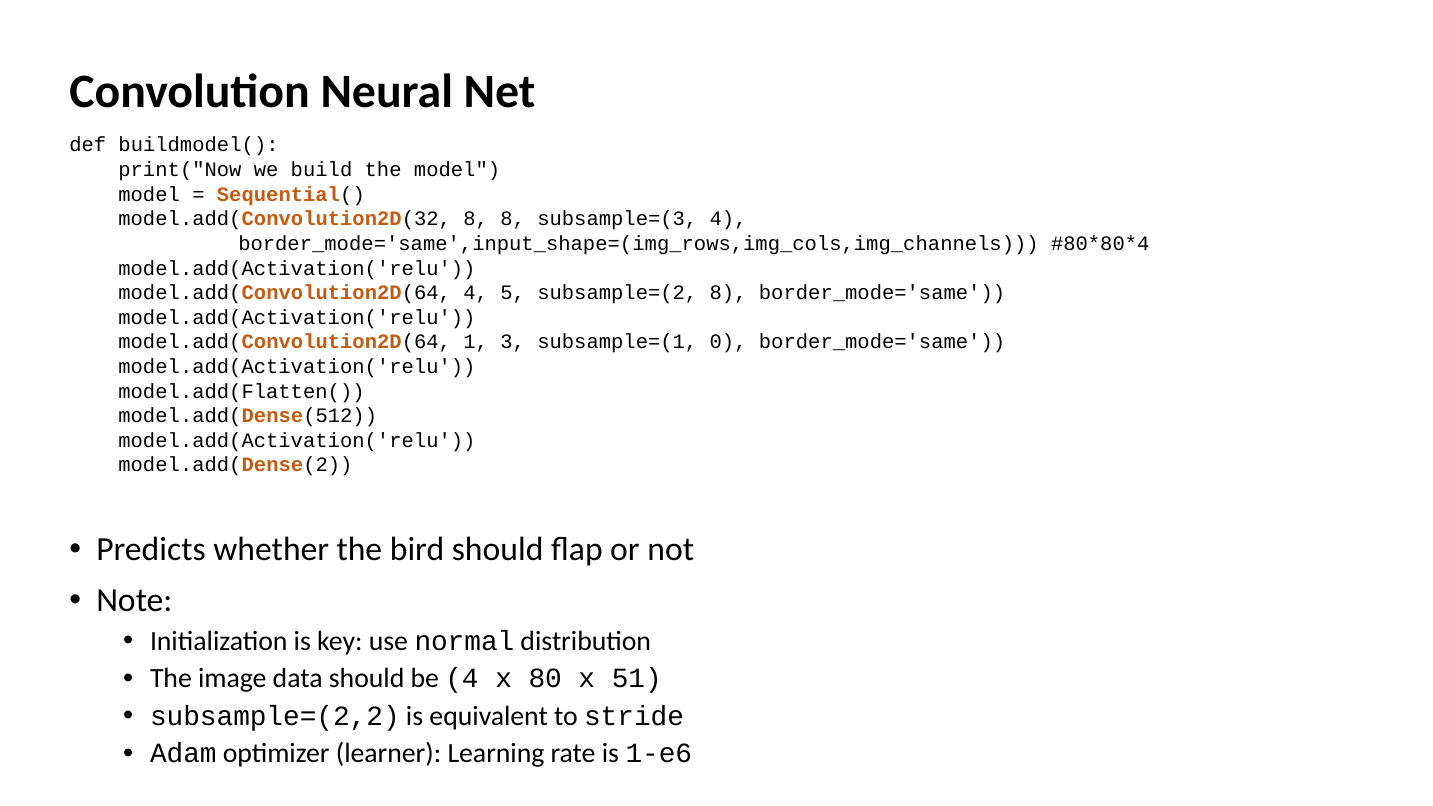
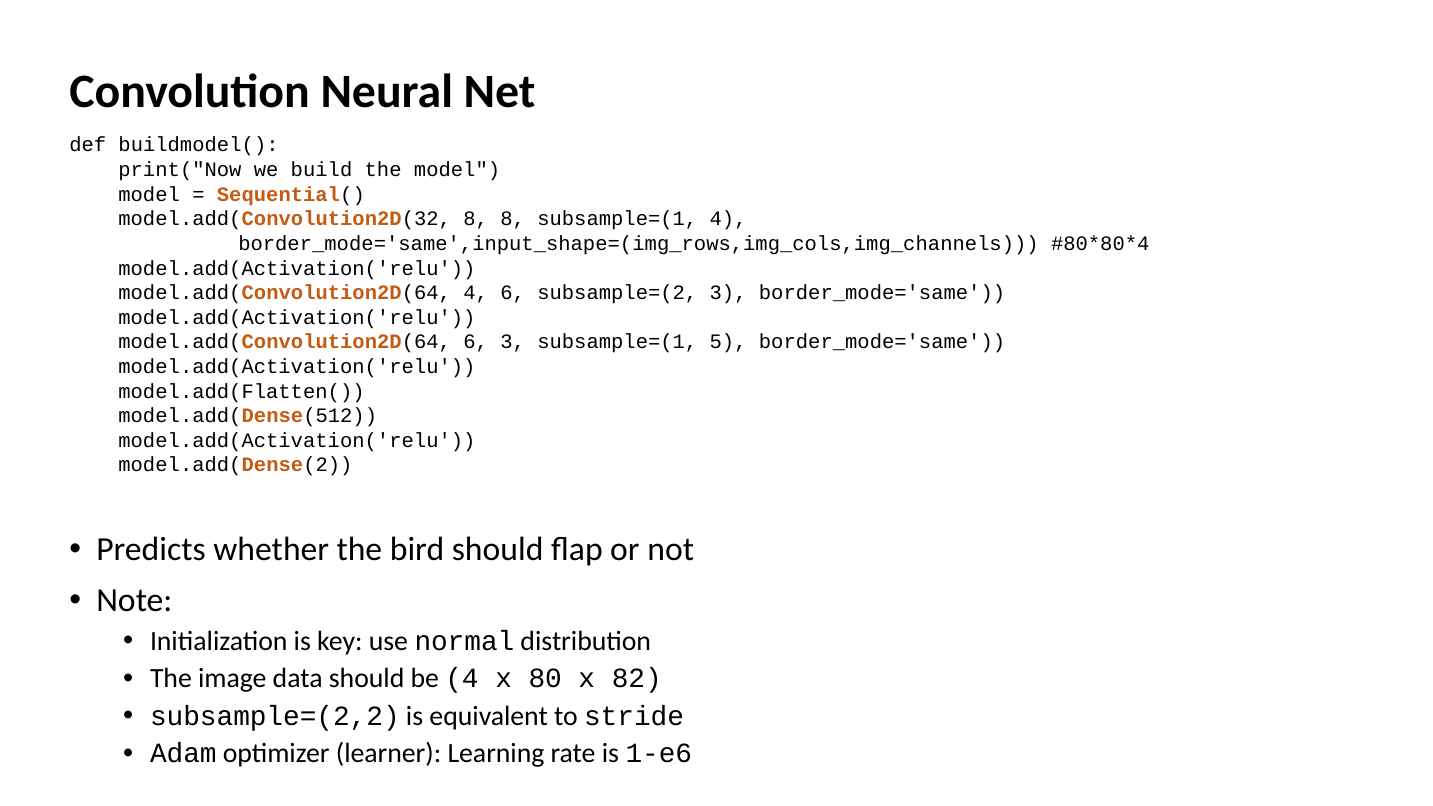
8 subsample=(3: subsample=(3 -> subsample=(1
4 5: 5 -> 6
subsample=(2 8: 8 -> 3
model.add(Convolution2D(64 1: 1 -> 6
0: 0 -> 5
51: 51 -> 82
